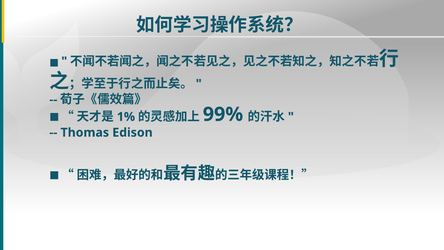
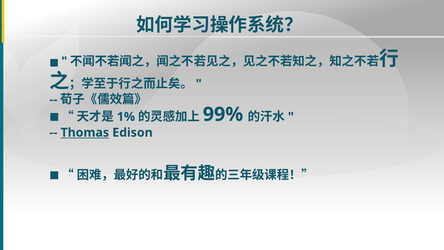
Thomas underline: none -> present
